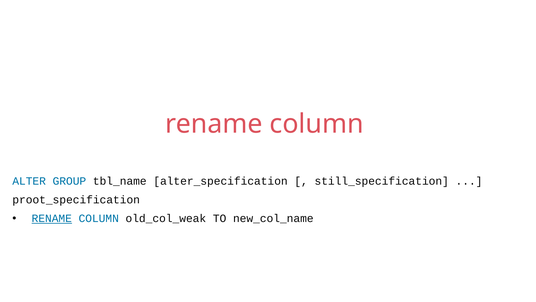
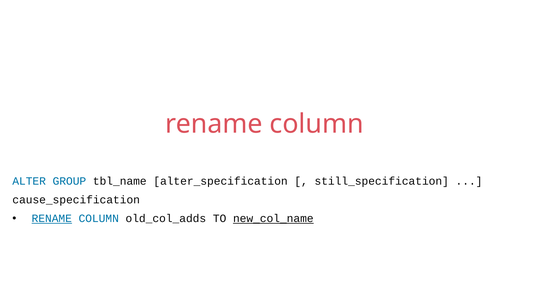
proot_specification: proot_specification -> cause_specification
old_col_weak: old_col_weak -> old_col_adds
new_col_name underline: none -> present
